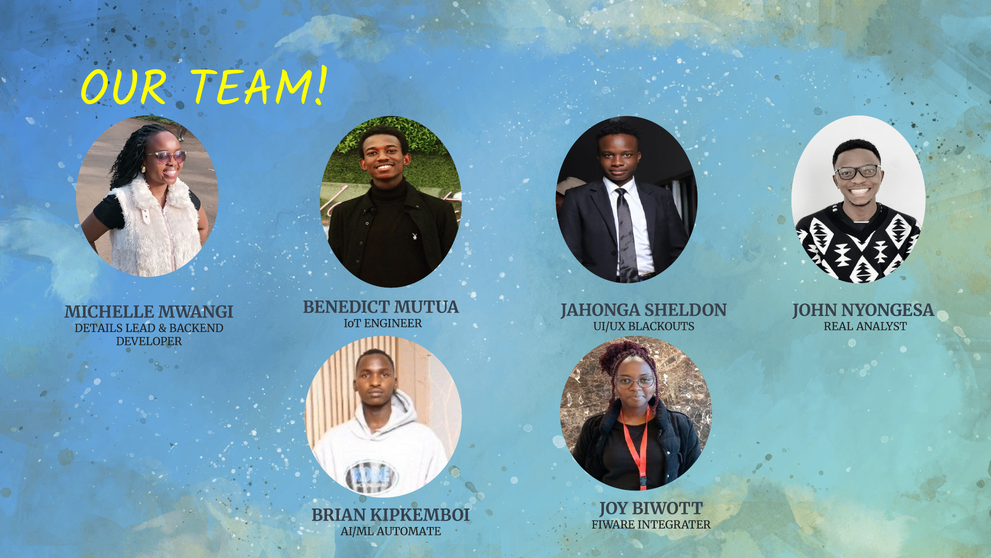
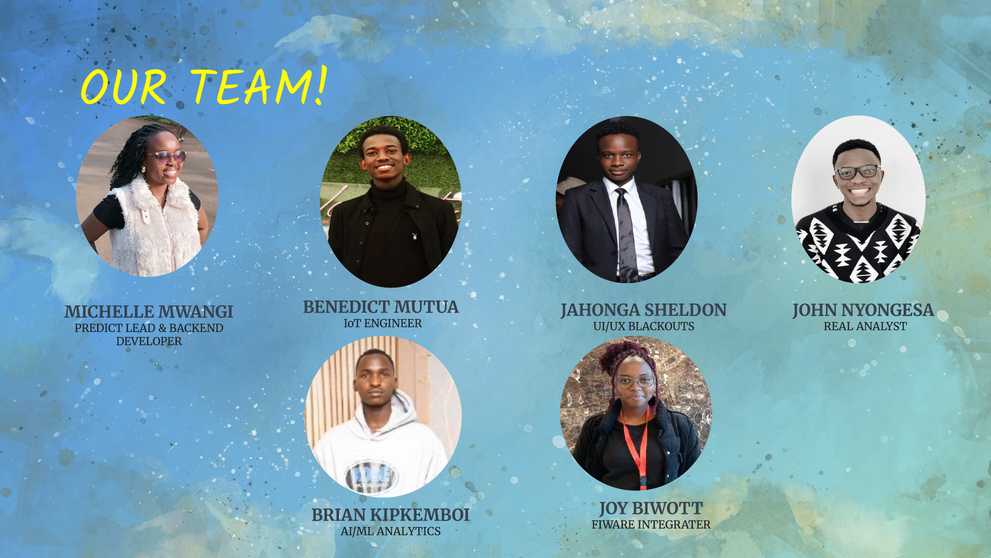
DETAILS: DETAILS -> PREDICT
AUTOMATE: AUTOMATE -> ANALYTICS
